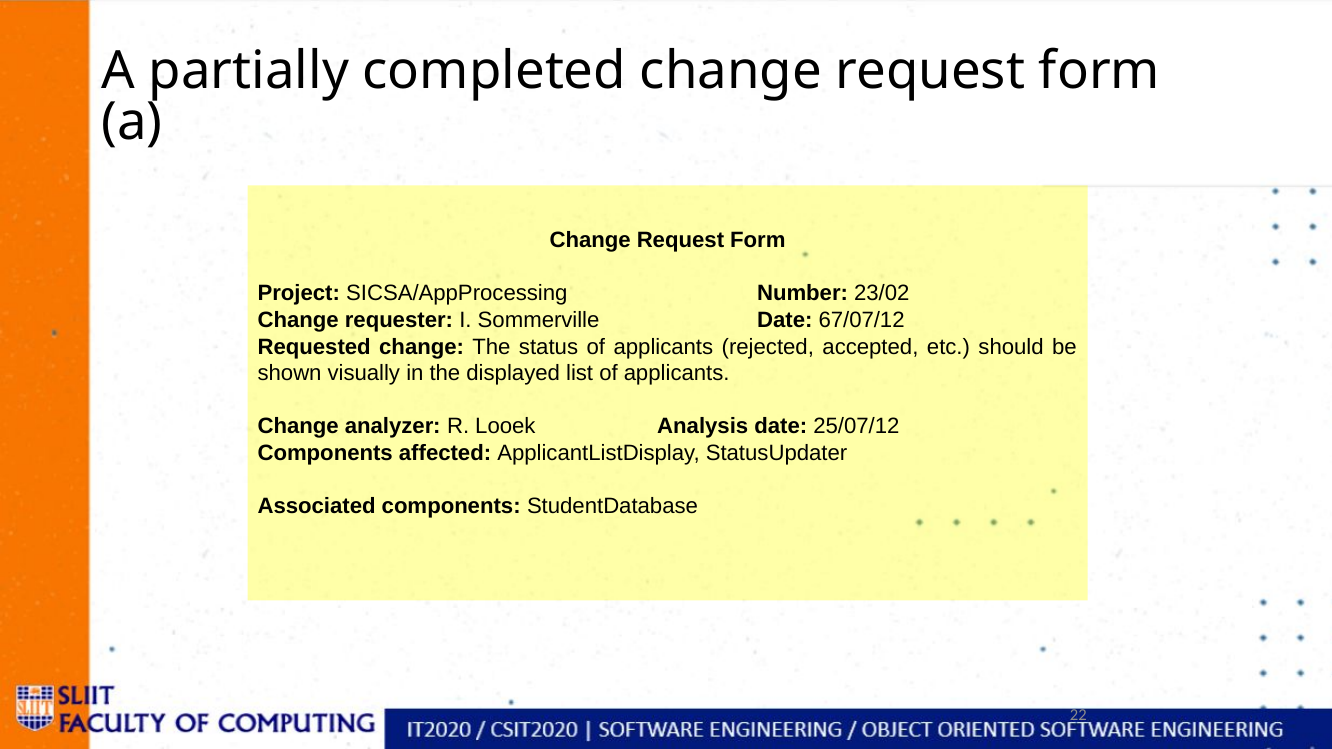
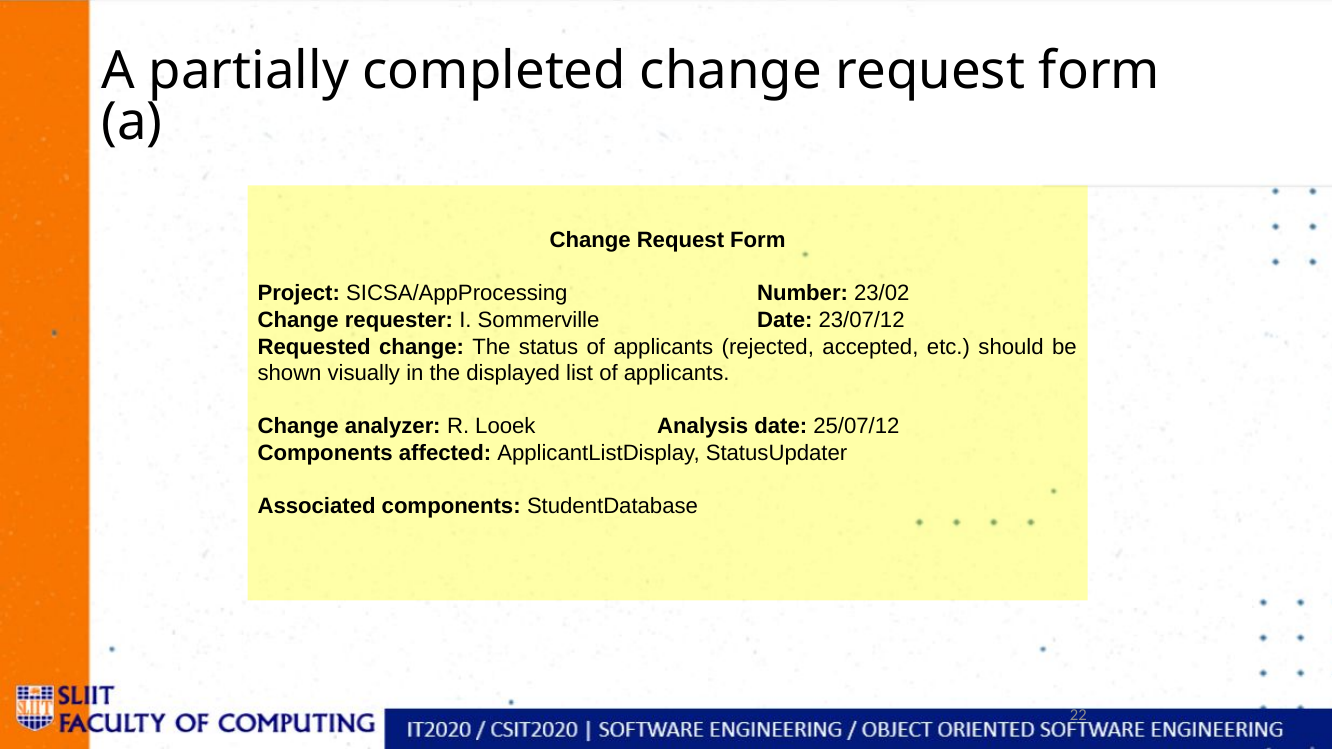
67/07/12: 67/07/12 -> 23/07/12
